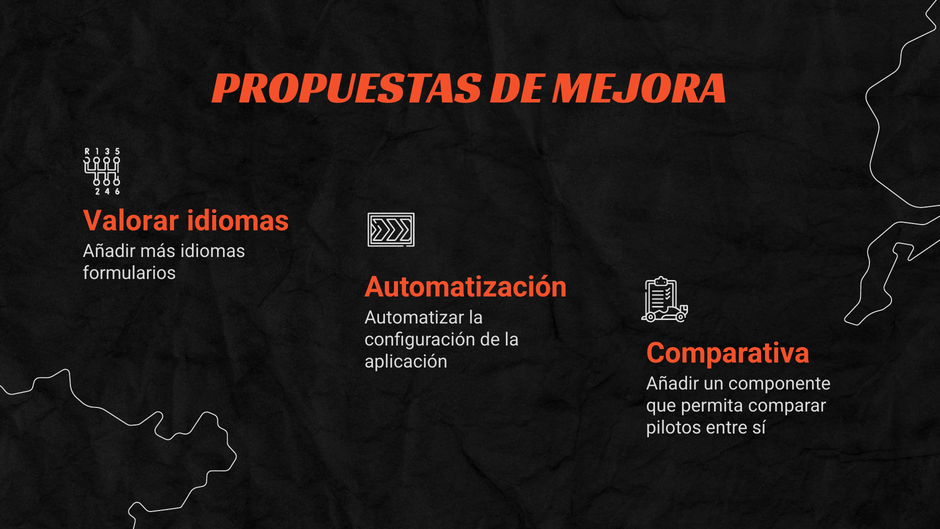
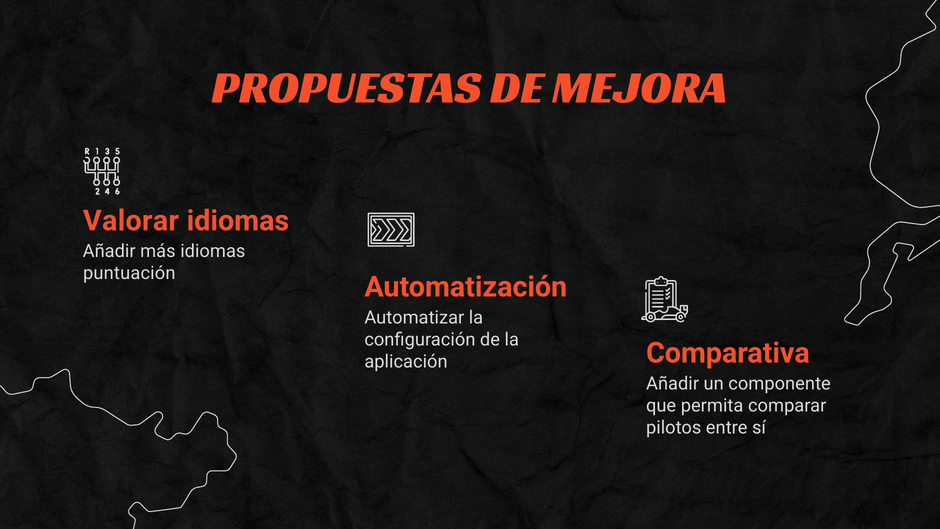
formularios: formularios -> puntuación
